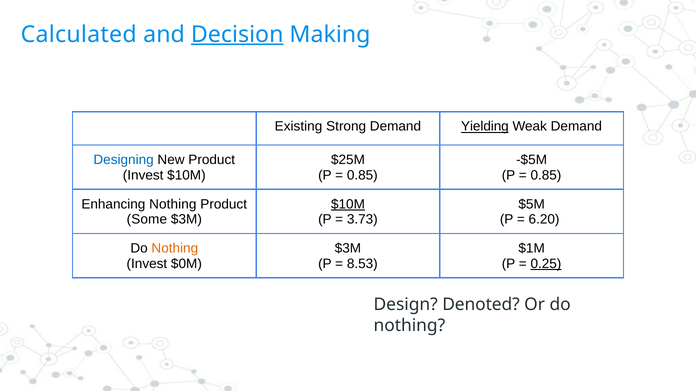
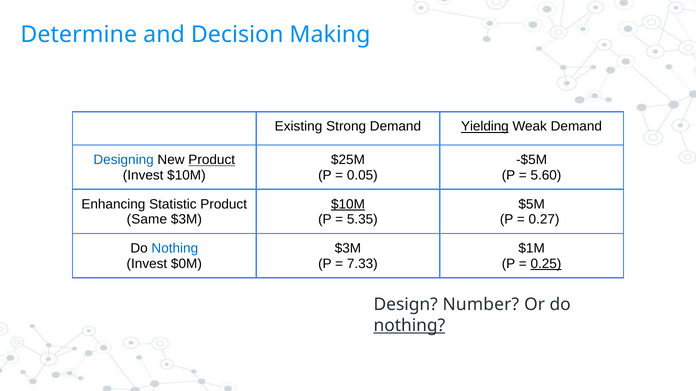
Calculated: Calculated -> Determine
Decision underline: present -> none
Product at (212, 160) underline: none -> present
0.85 at (362, 175): 0.85 -> 0.05
0.85 at (546, 175): 0.85 -> 5.60
Enhancing Nothing: Nothing -> Statistic
Some: Some -> Same
3.73: 3.73 -> 5.35
6.20: 6.20 -> 0.27
Nothing at (175, 249) colour: orange -> blue
8.53: 8.53 -> 7.33
Denoted: Denoted -> Number
nothing at (409, 326) underline: none -> present
